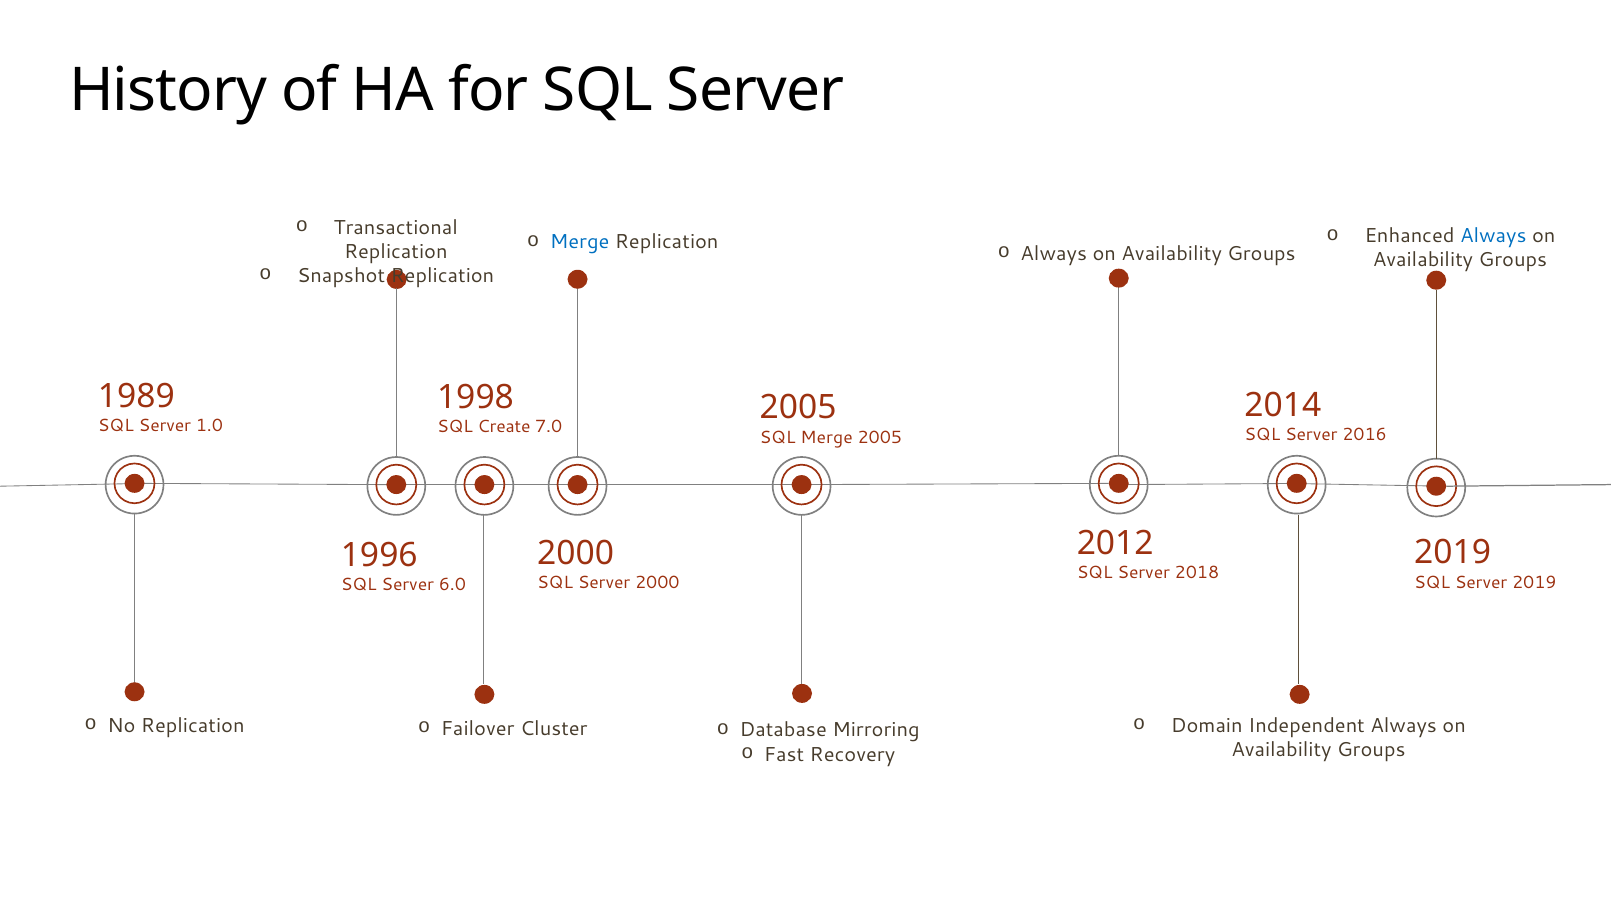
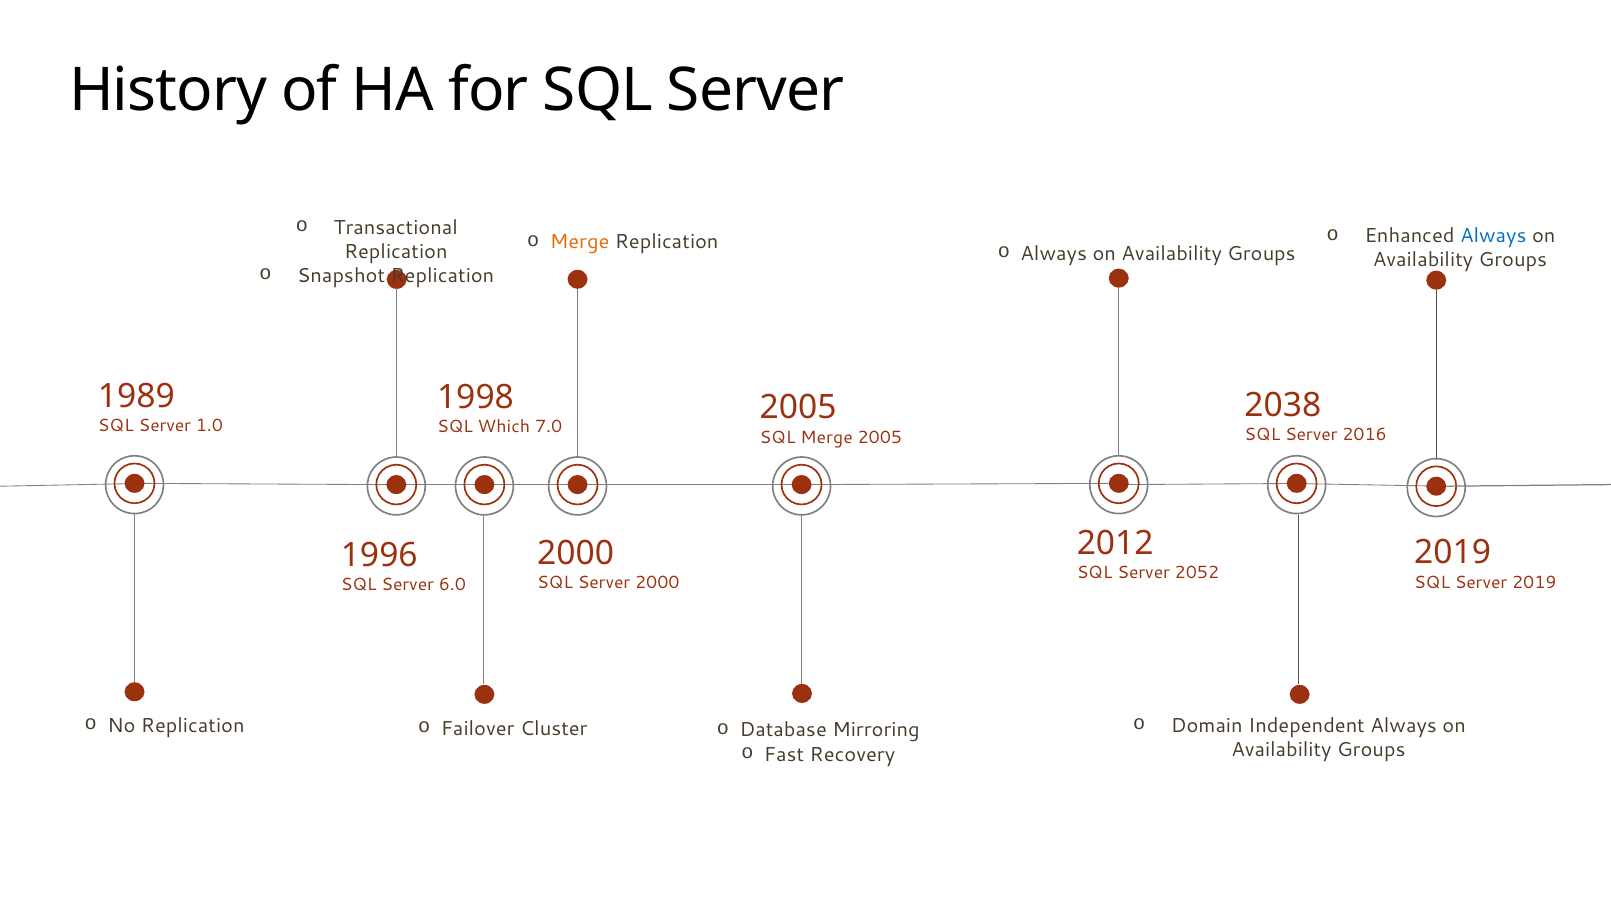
Merge at (580, 242) colour: blue -> orange
2014: 2014 -> 2038
Create: Create -> Which
2018: 2018 -> 2052
